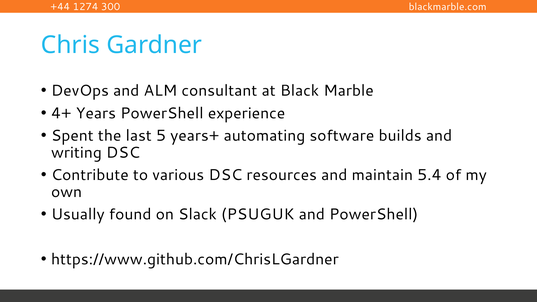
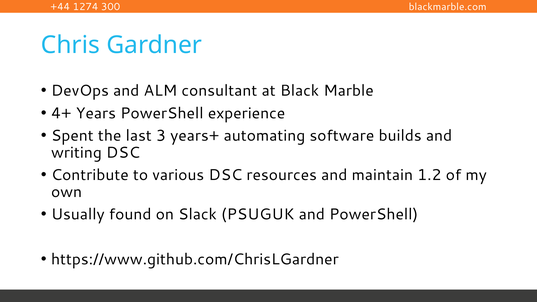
5: 5 -> 3
5.4: 5.4 -> 1.2
